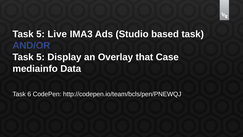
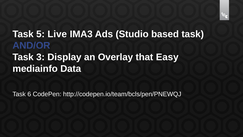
5 at (40, 57): 5 -> 3
Case: Case -> Easy
